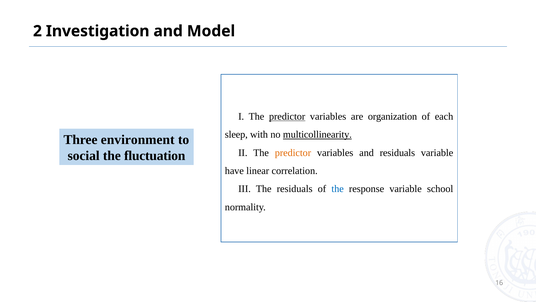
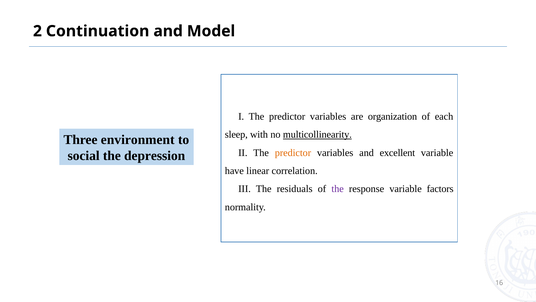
Investigation: Investigation -> Continuation
predictor at (287, 116) underline: present -> none
and residuals: residuals -> excellent
fluctuation: fluctuation -> depression
the at (338, 189) colour: blue -> purple
school: school -> factors
